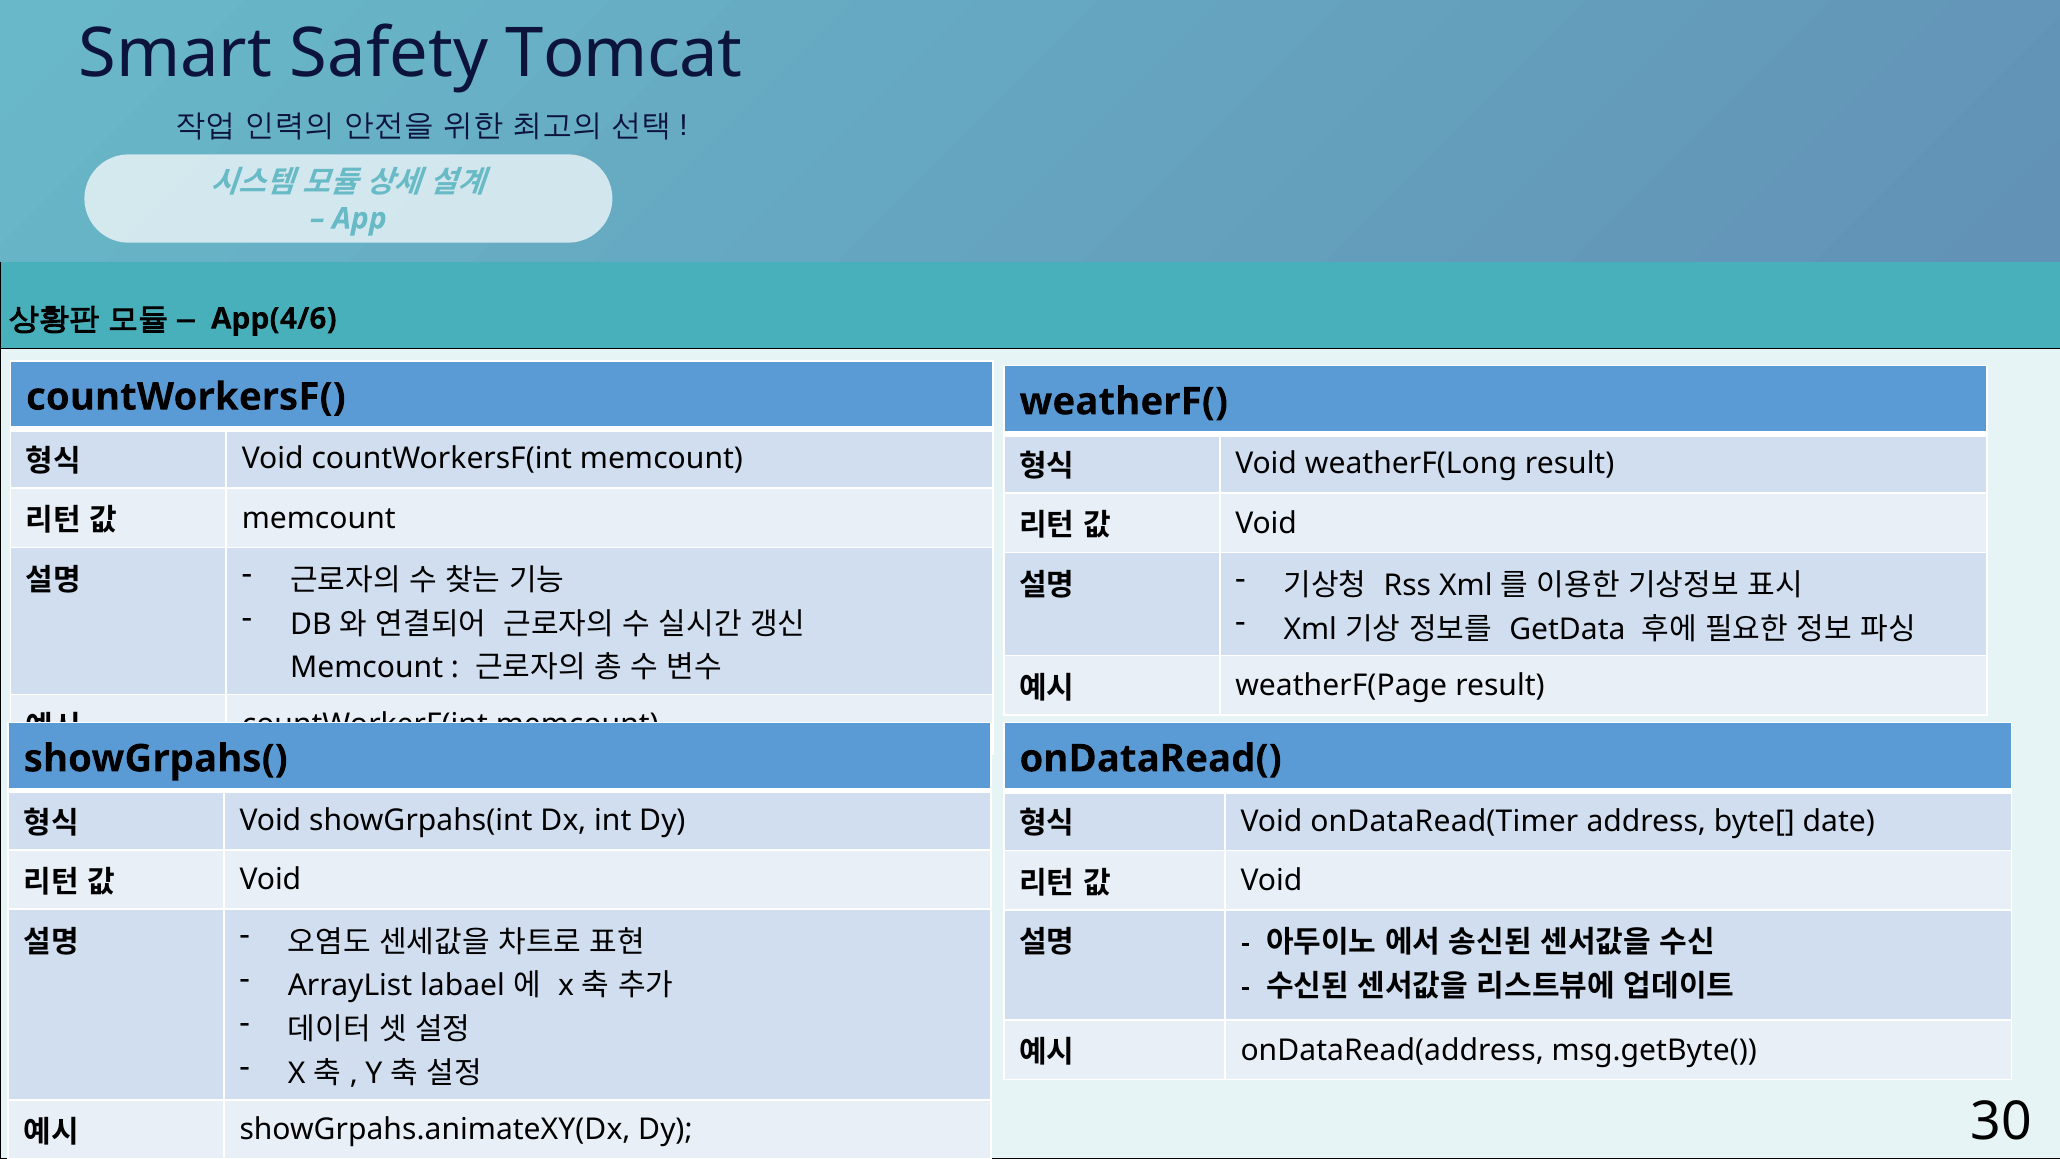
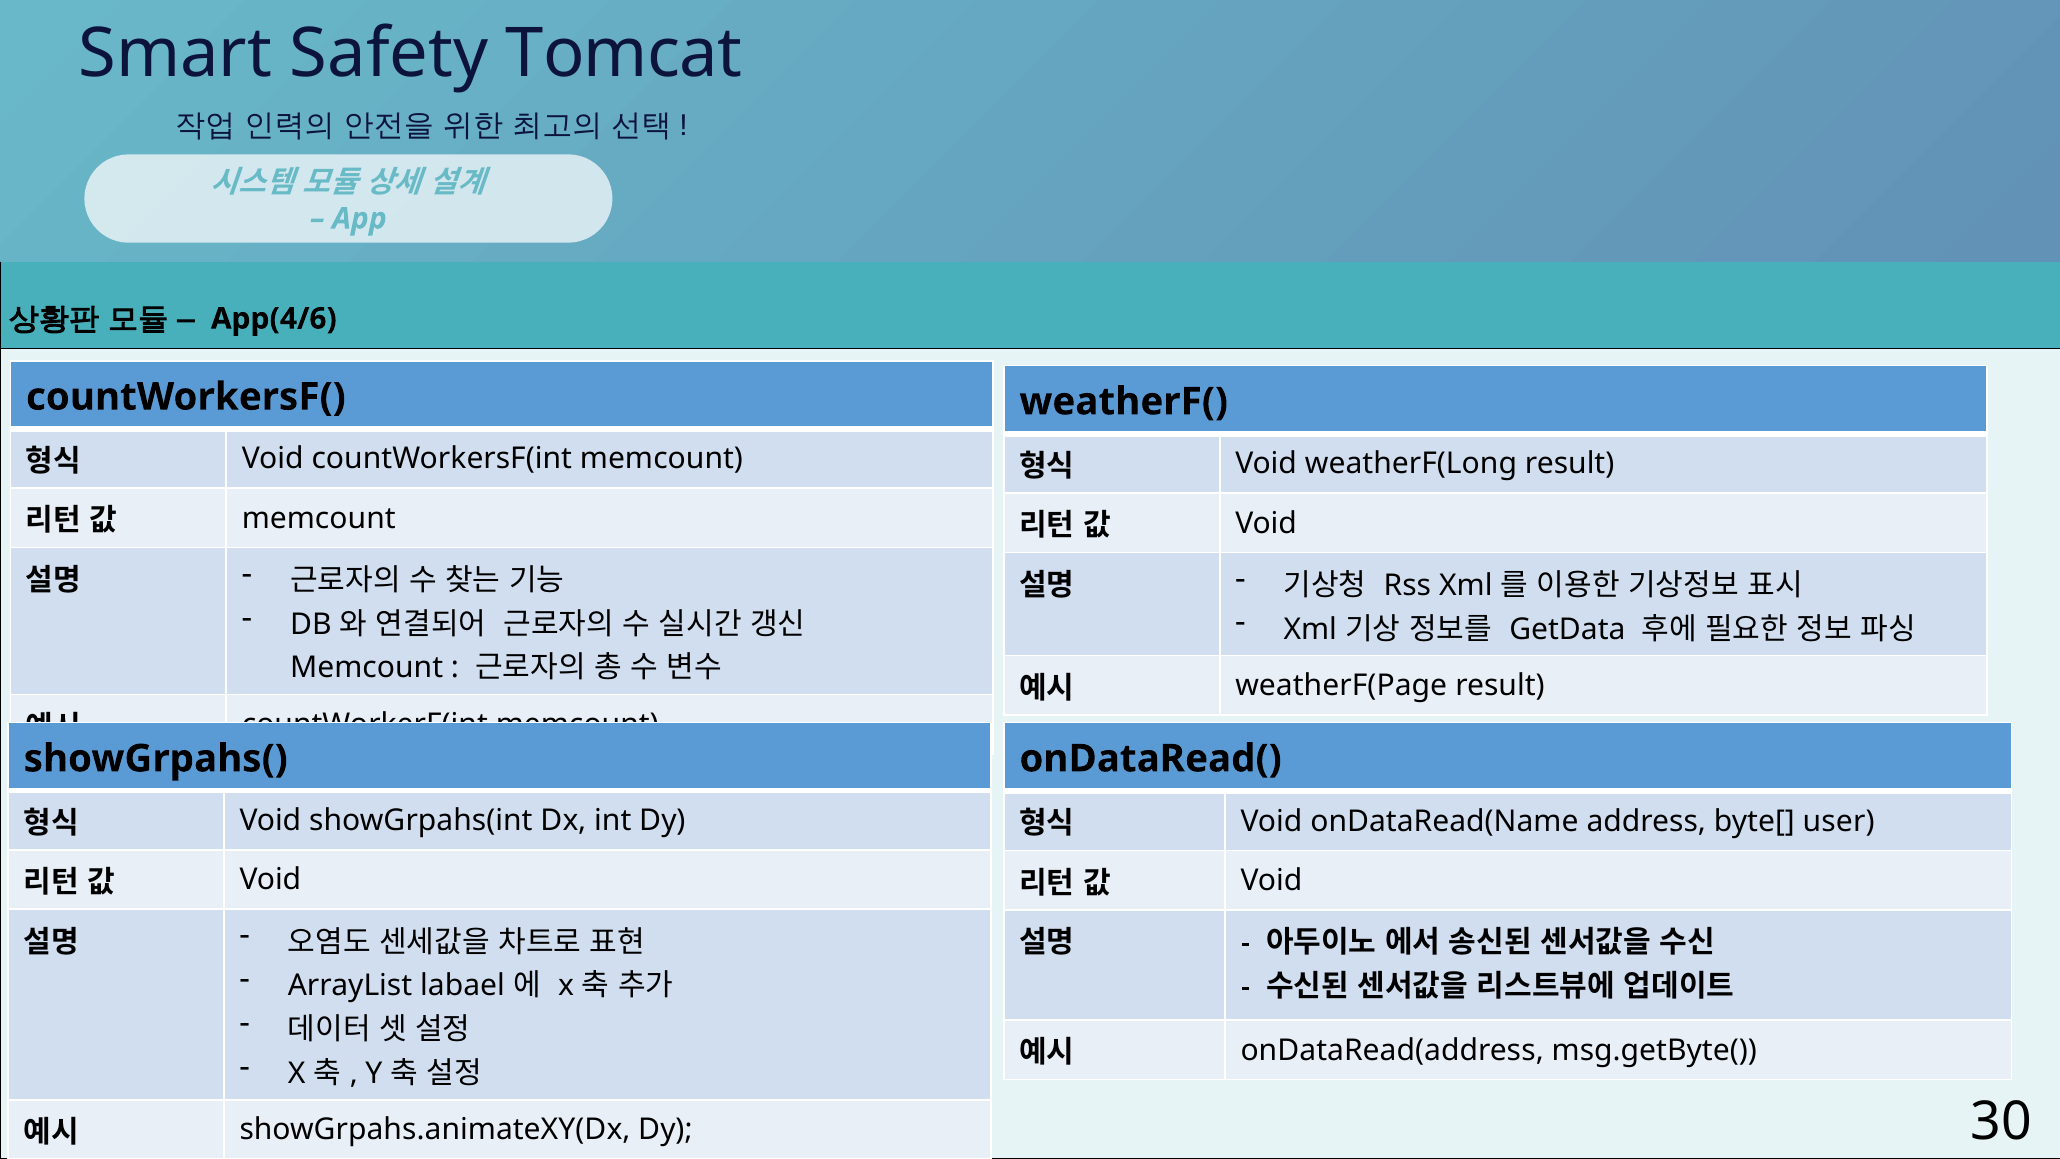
onDataRead(Timer: onDataRead(Timer -> onDataRead(Name
date: date -> user
